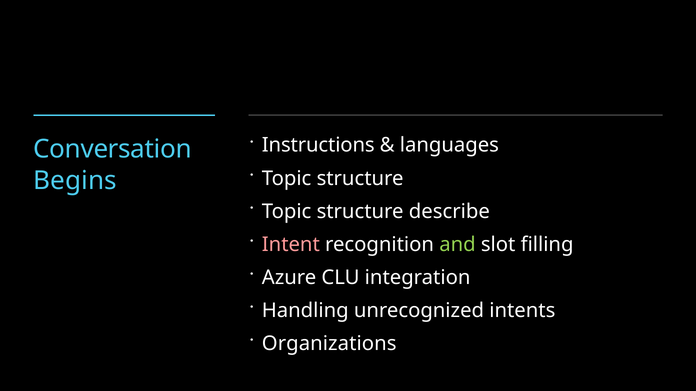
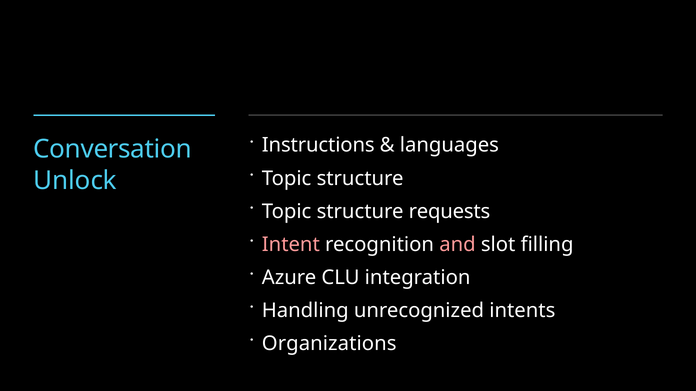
Begins: Begins -> Unlock
describe: describe -> requests
and colour: light green -> pink
